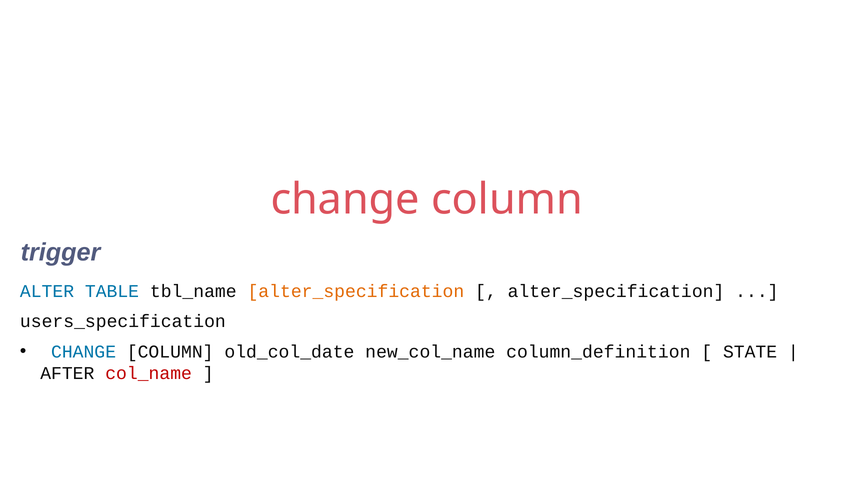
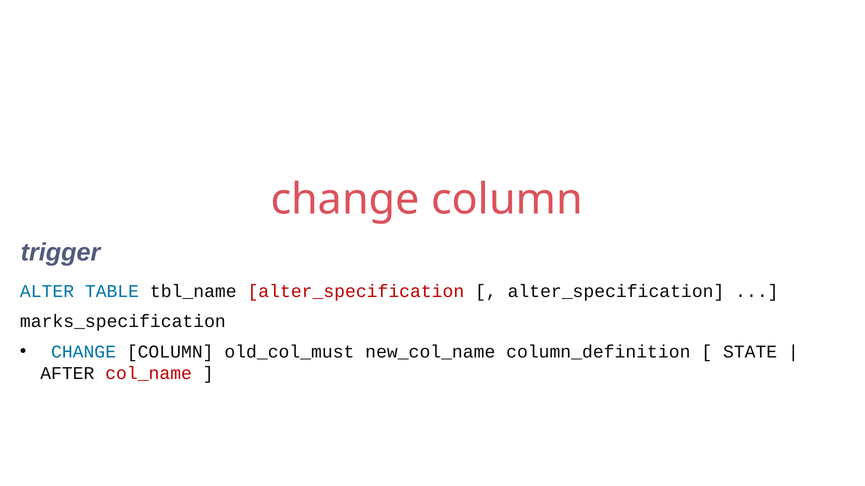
alter_specification at (356, 292) colour: orange -> red
users_specification: users_specification -> marks_specification
old_col_date: old_col_date -> old_col_must
